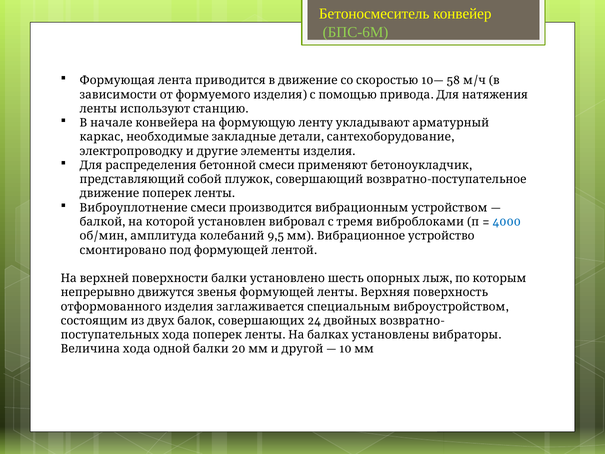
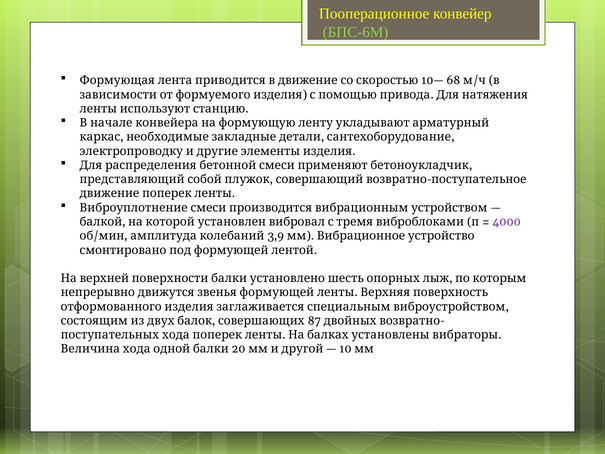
Бетоносмеситель: Бетоносмеситель -> Пооперационное
58: 58 -> 68
4000 colour: blue -> purple
9,5: 9,5 -> 3,9
24: 24 -> 87
